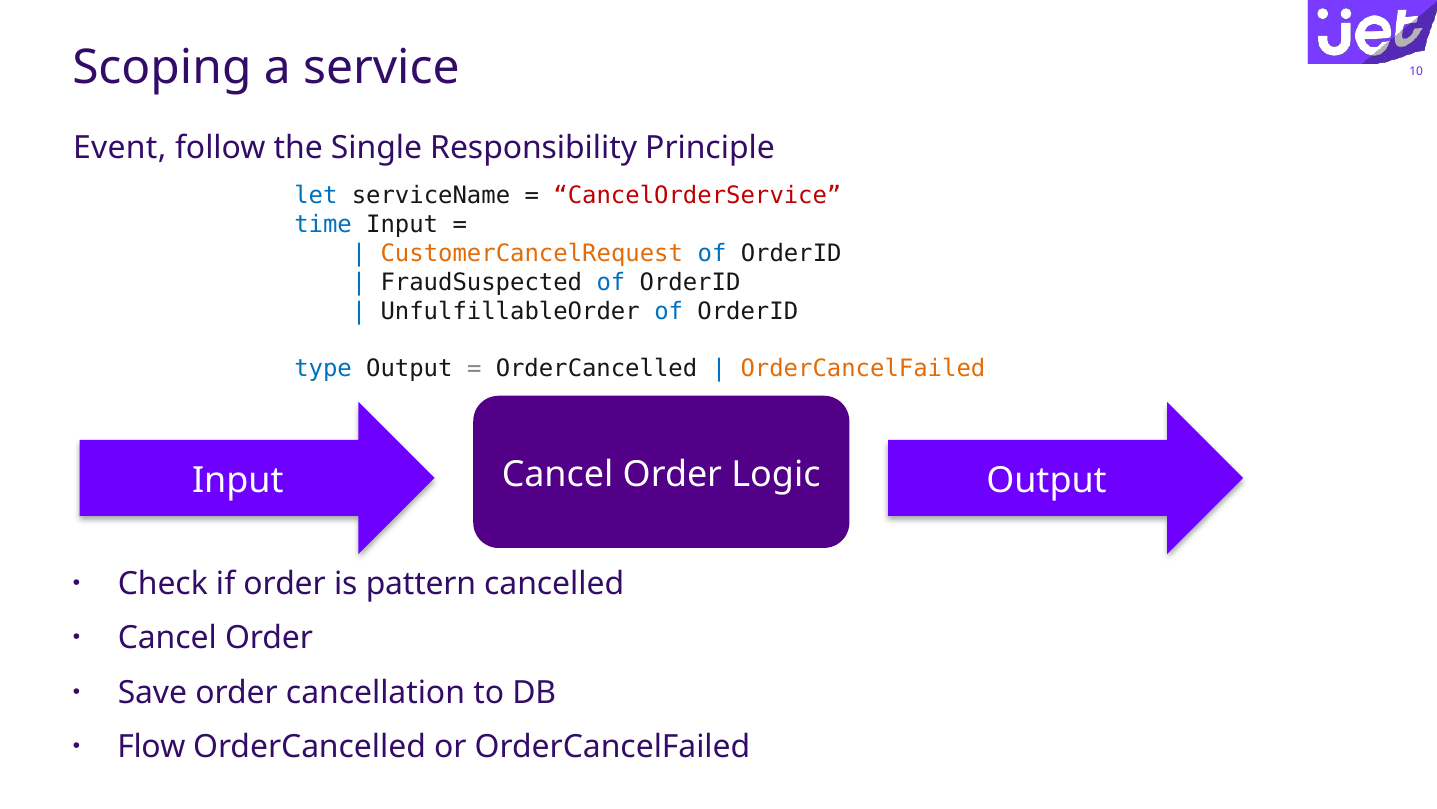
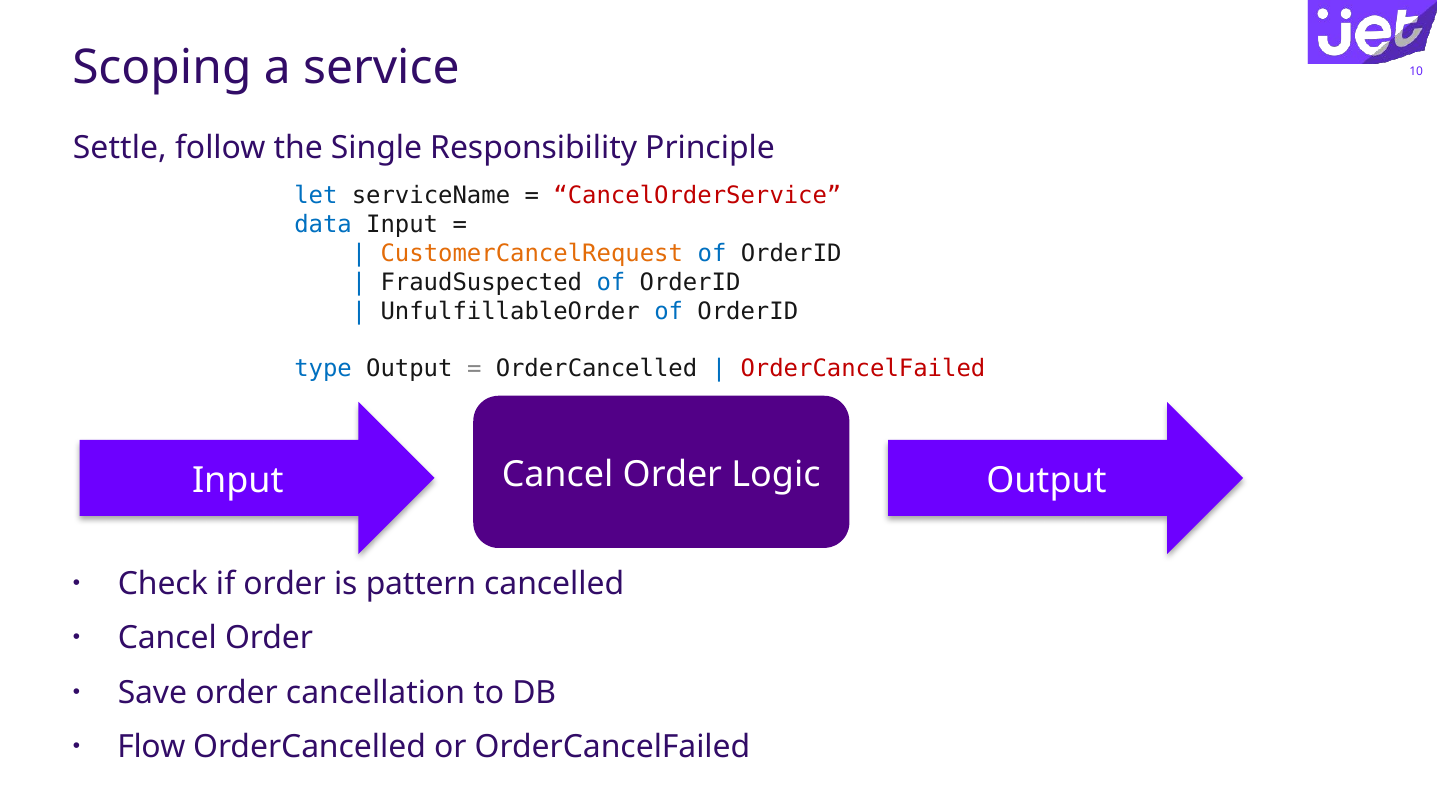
Event: Event -> Settle
time: time -> data
OrderCancelFailed at (863, 368) colour: orange -> red
